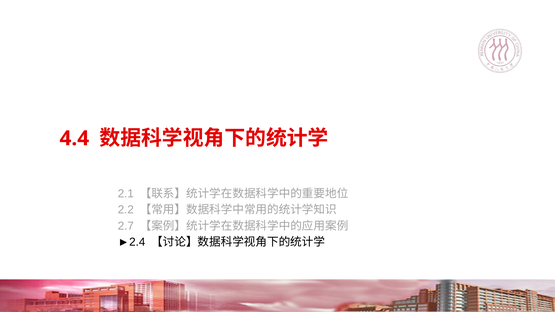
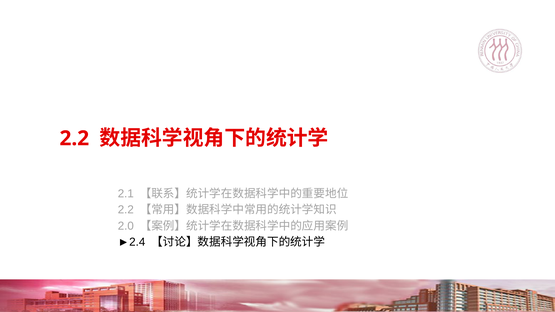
4.4 at (74, 138): 4.4 -> 2.2
2.7: 2.7 -> 2.0
